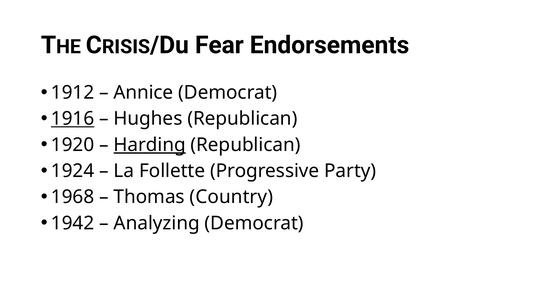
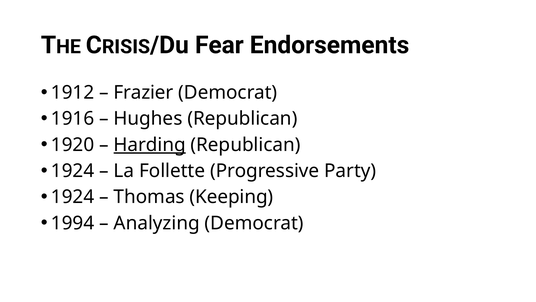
Annice: Annice -> Frazier
1916 underline: present -> none
1968 at (73, 197): 1968 -> 1924
Country: Country -> Keeping
1942: 1942 -> 1994
